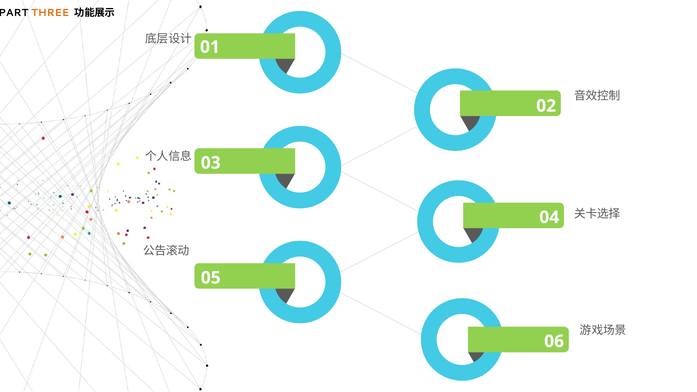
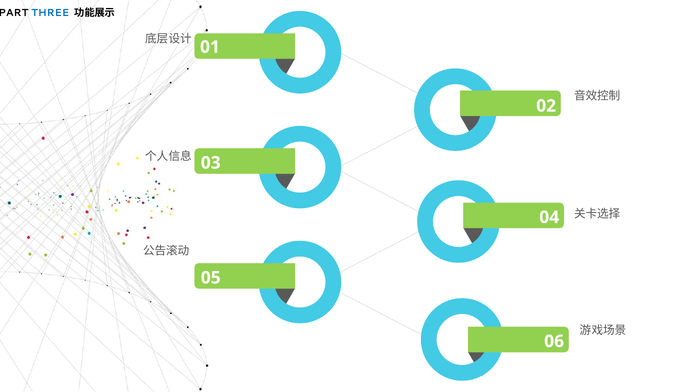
THREE colour: orange -> blue
